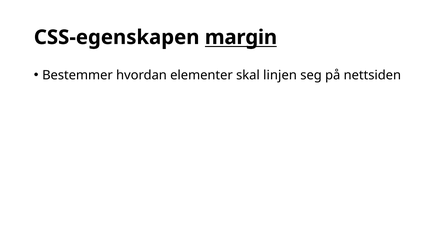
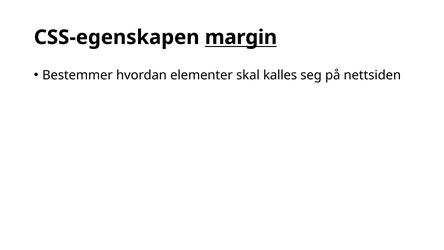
linjen: linjen -> kalles
